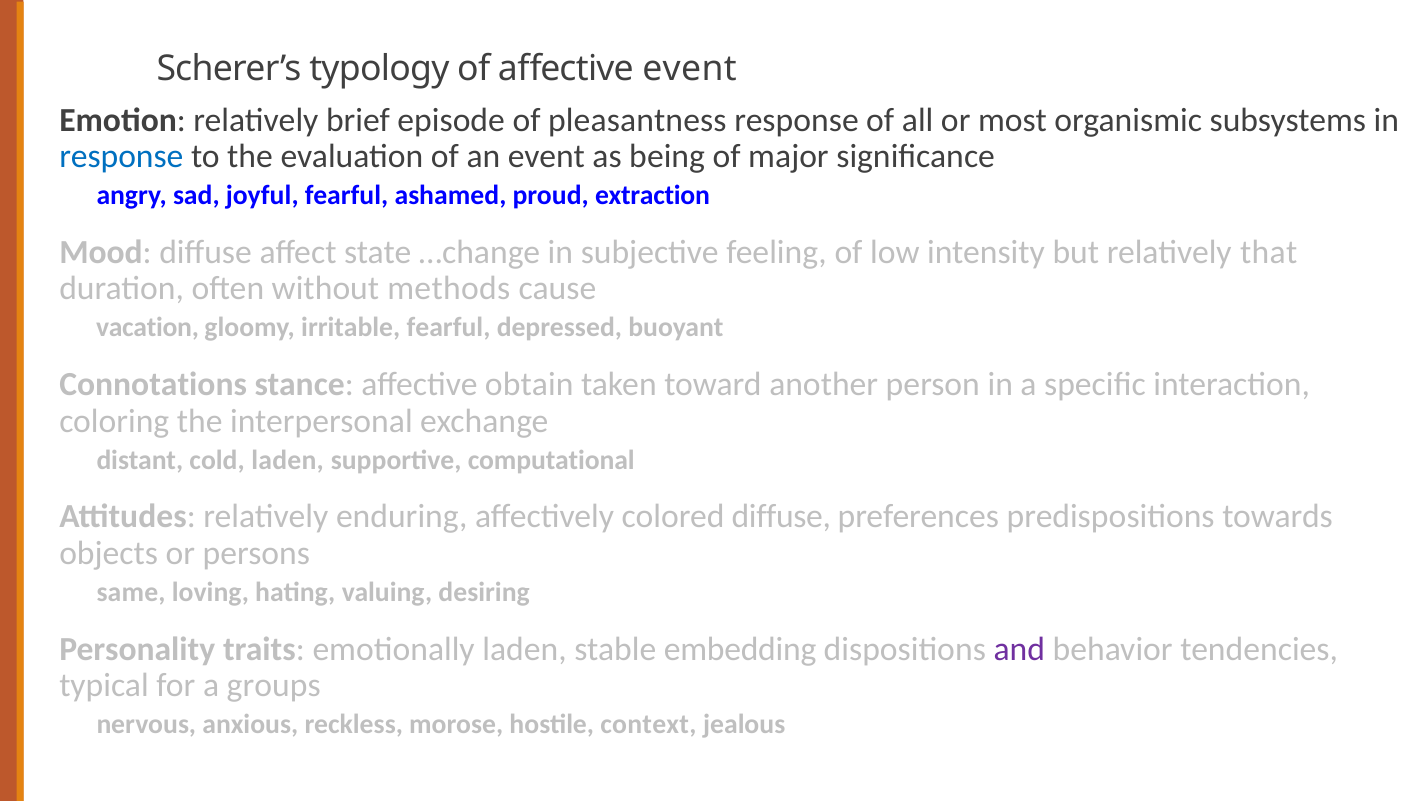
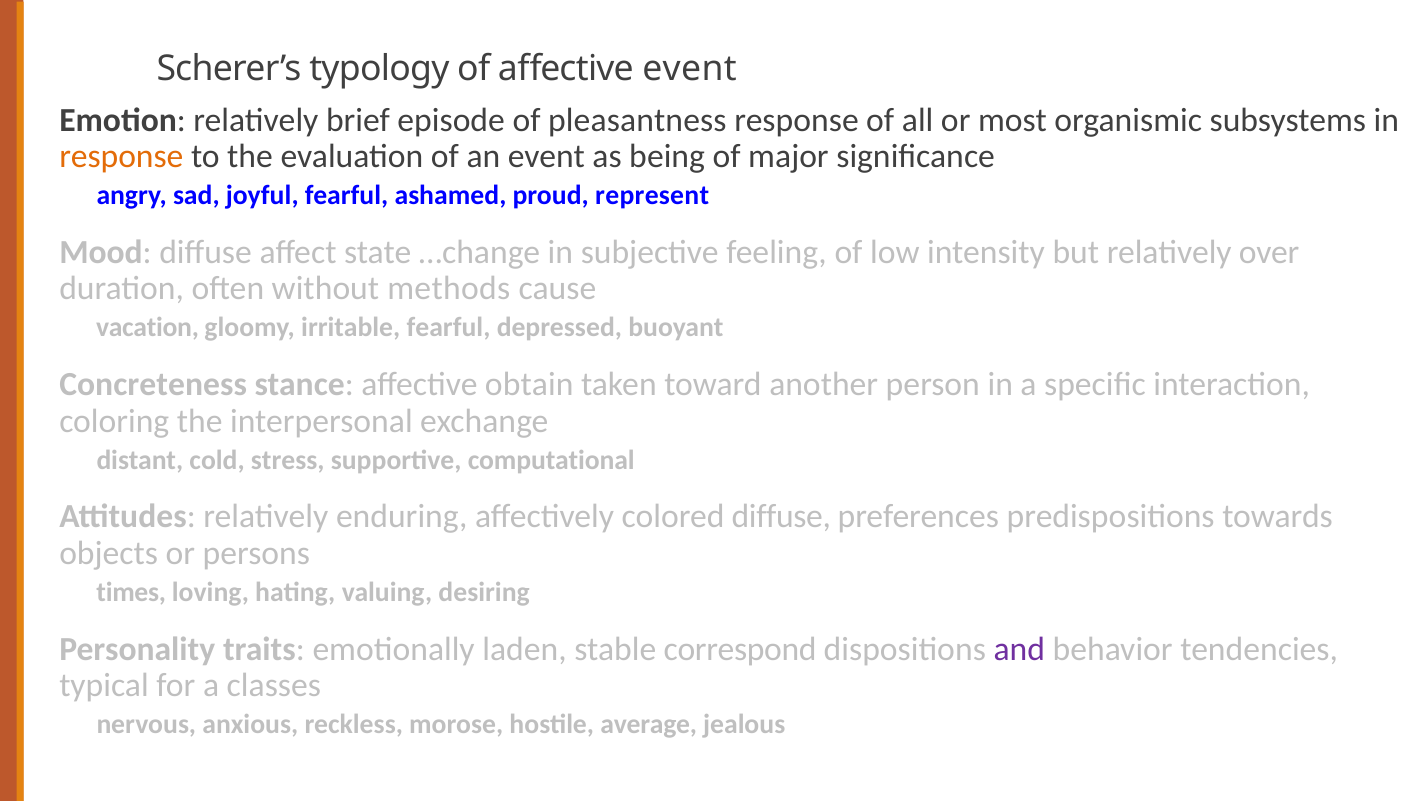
response at (121, 156) colour: blue -> orange
extraction: extraction -> represent
that: that -> over
Connotations: Connotations -> Concreteness
cold laden: laden -> stress
same: same -> times
embedding: embedding -> correspond
groups: groups -> classes
context: context -> average
